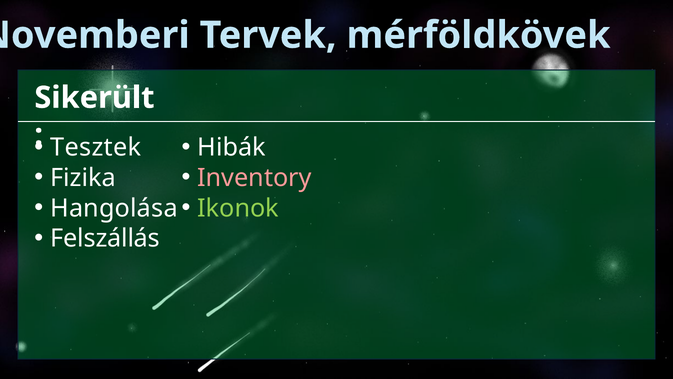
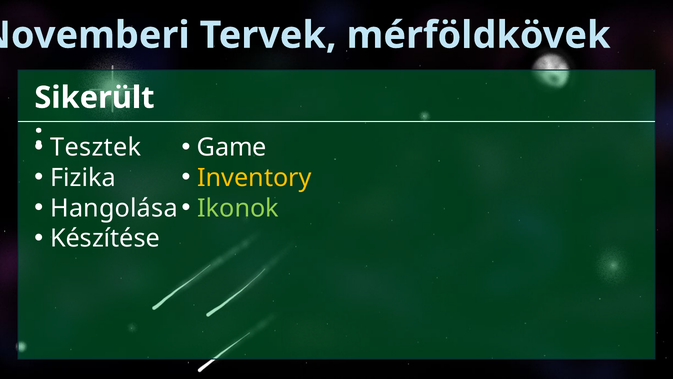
Hibák: Hibák -> Game
Inventory colour: pink -> yellow
Felszállás: Felszállás -> Készítése
